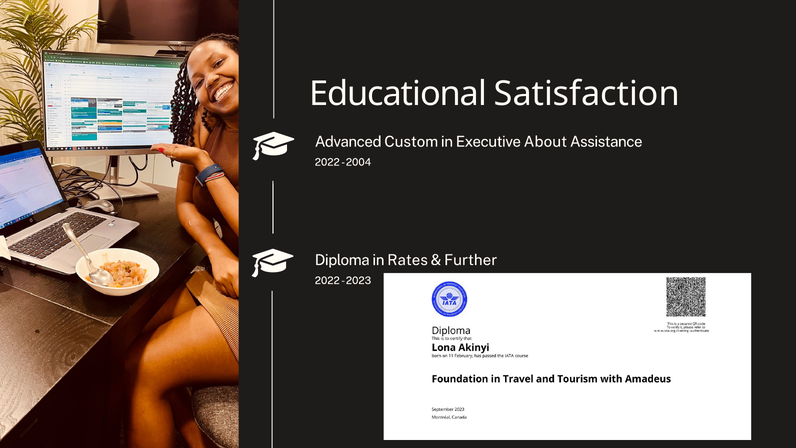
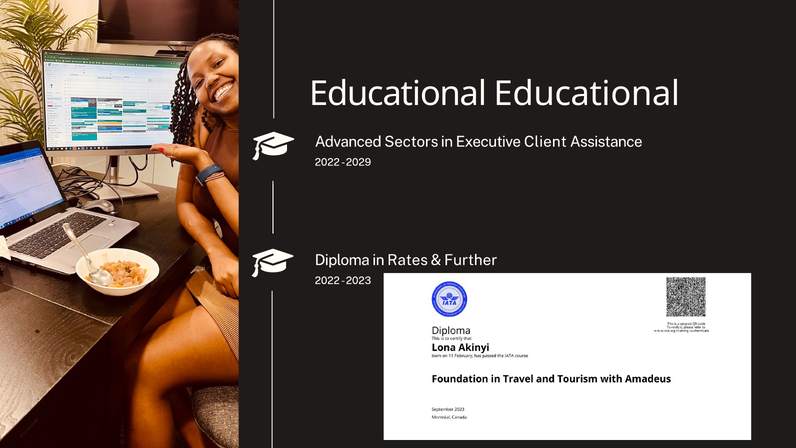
Educational Satisfaction: Satisfaction -> Educational
Custom: Custom -> Sectors
About: About -> Client
2004: 2004 -> 2029
